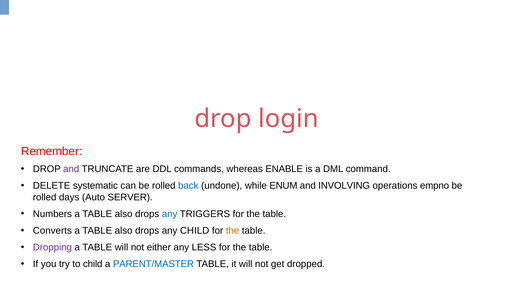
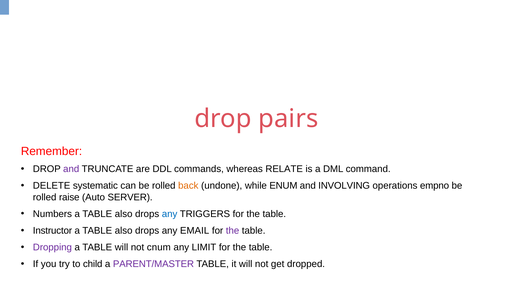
login: login -> pairs
ENABLE: ENABLE -> RELATE
back colour: blue -> orange
days: days -> raise
Converts: Converts -> Instructor
any CHILD: CHILD -> EMAIL
the at (233, 230) colour: orange -> purple
either: either -> cnum
LESS: LESS -> LIMIT
PARENT/MASTER colour: blue -> purple
